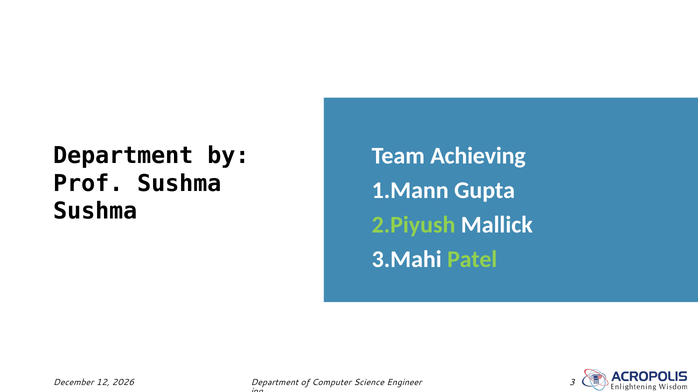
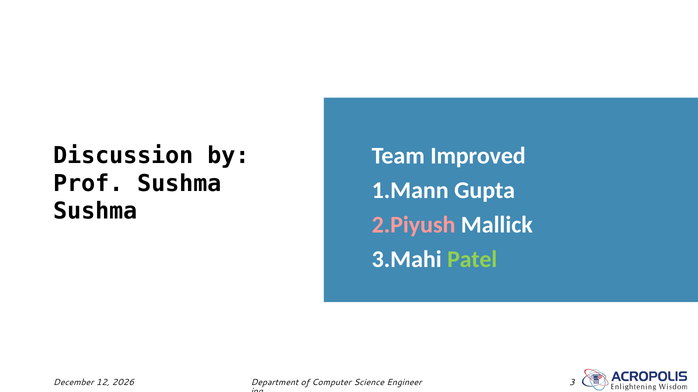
Department at (123, 156): Department -> Discussion
Achieving: Achieving -> Improved
2.Piyush colour: light green -> pink
